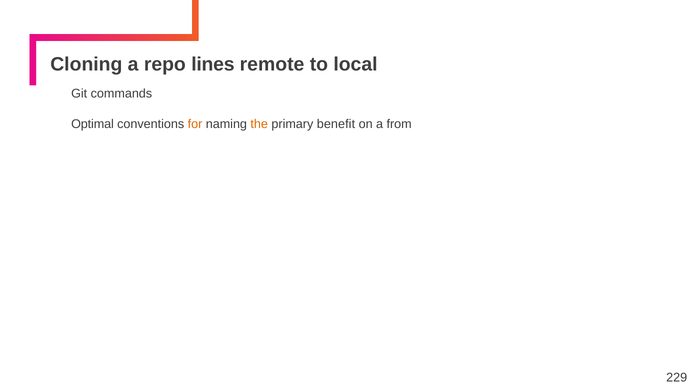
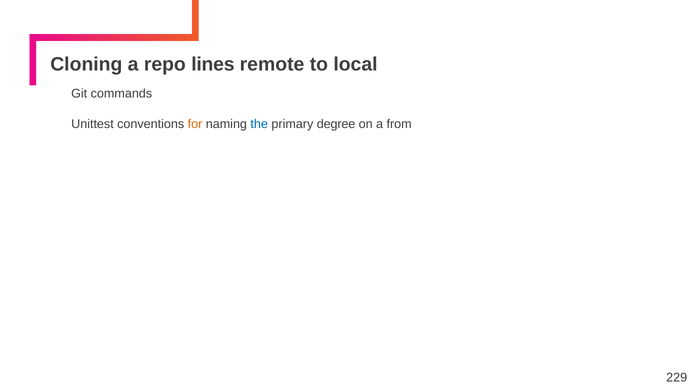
Optimal: Optimal -> Unittest
the colour: orange -> blue
benefit: benefit -> degree
